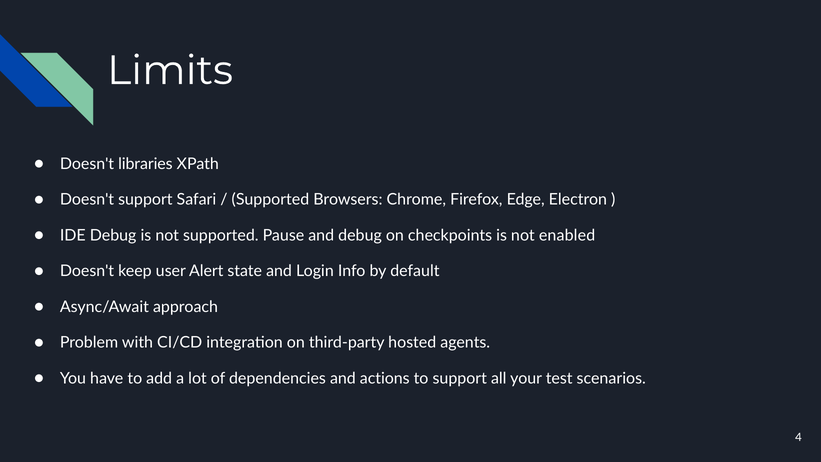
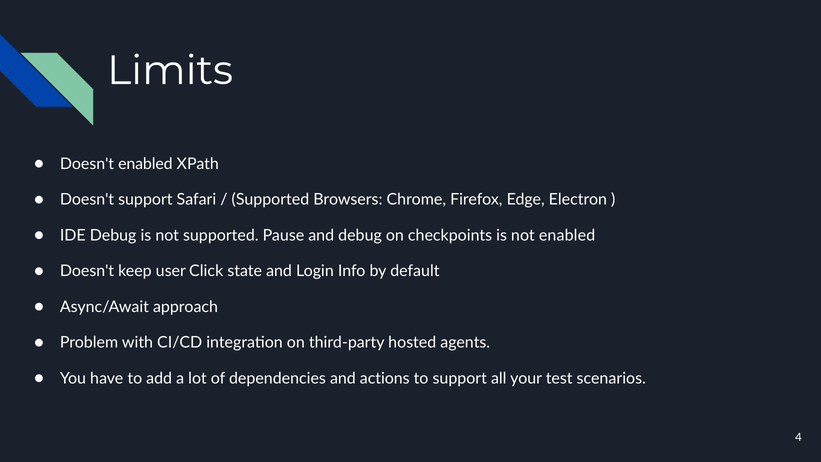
Doesn't libraries: libraries -> enabled
Alert: Alert -> Click
